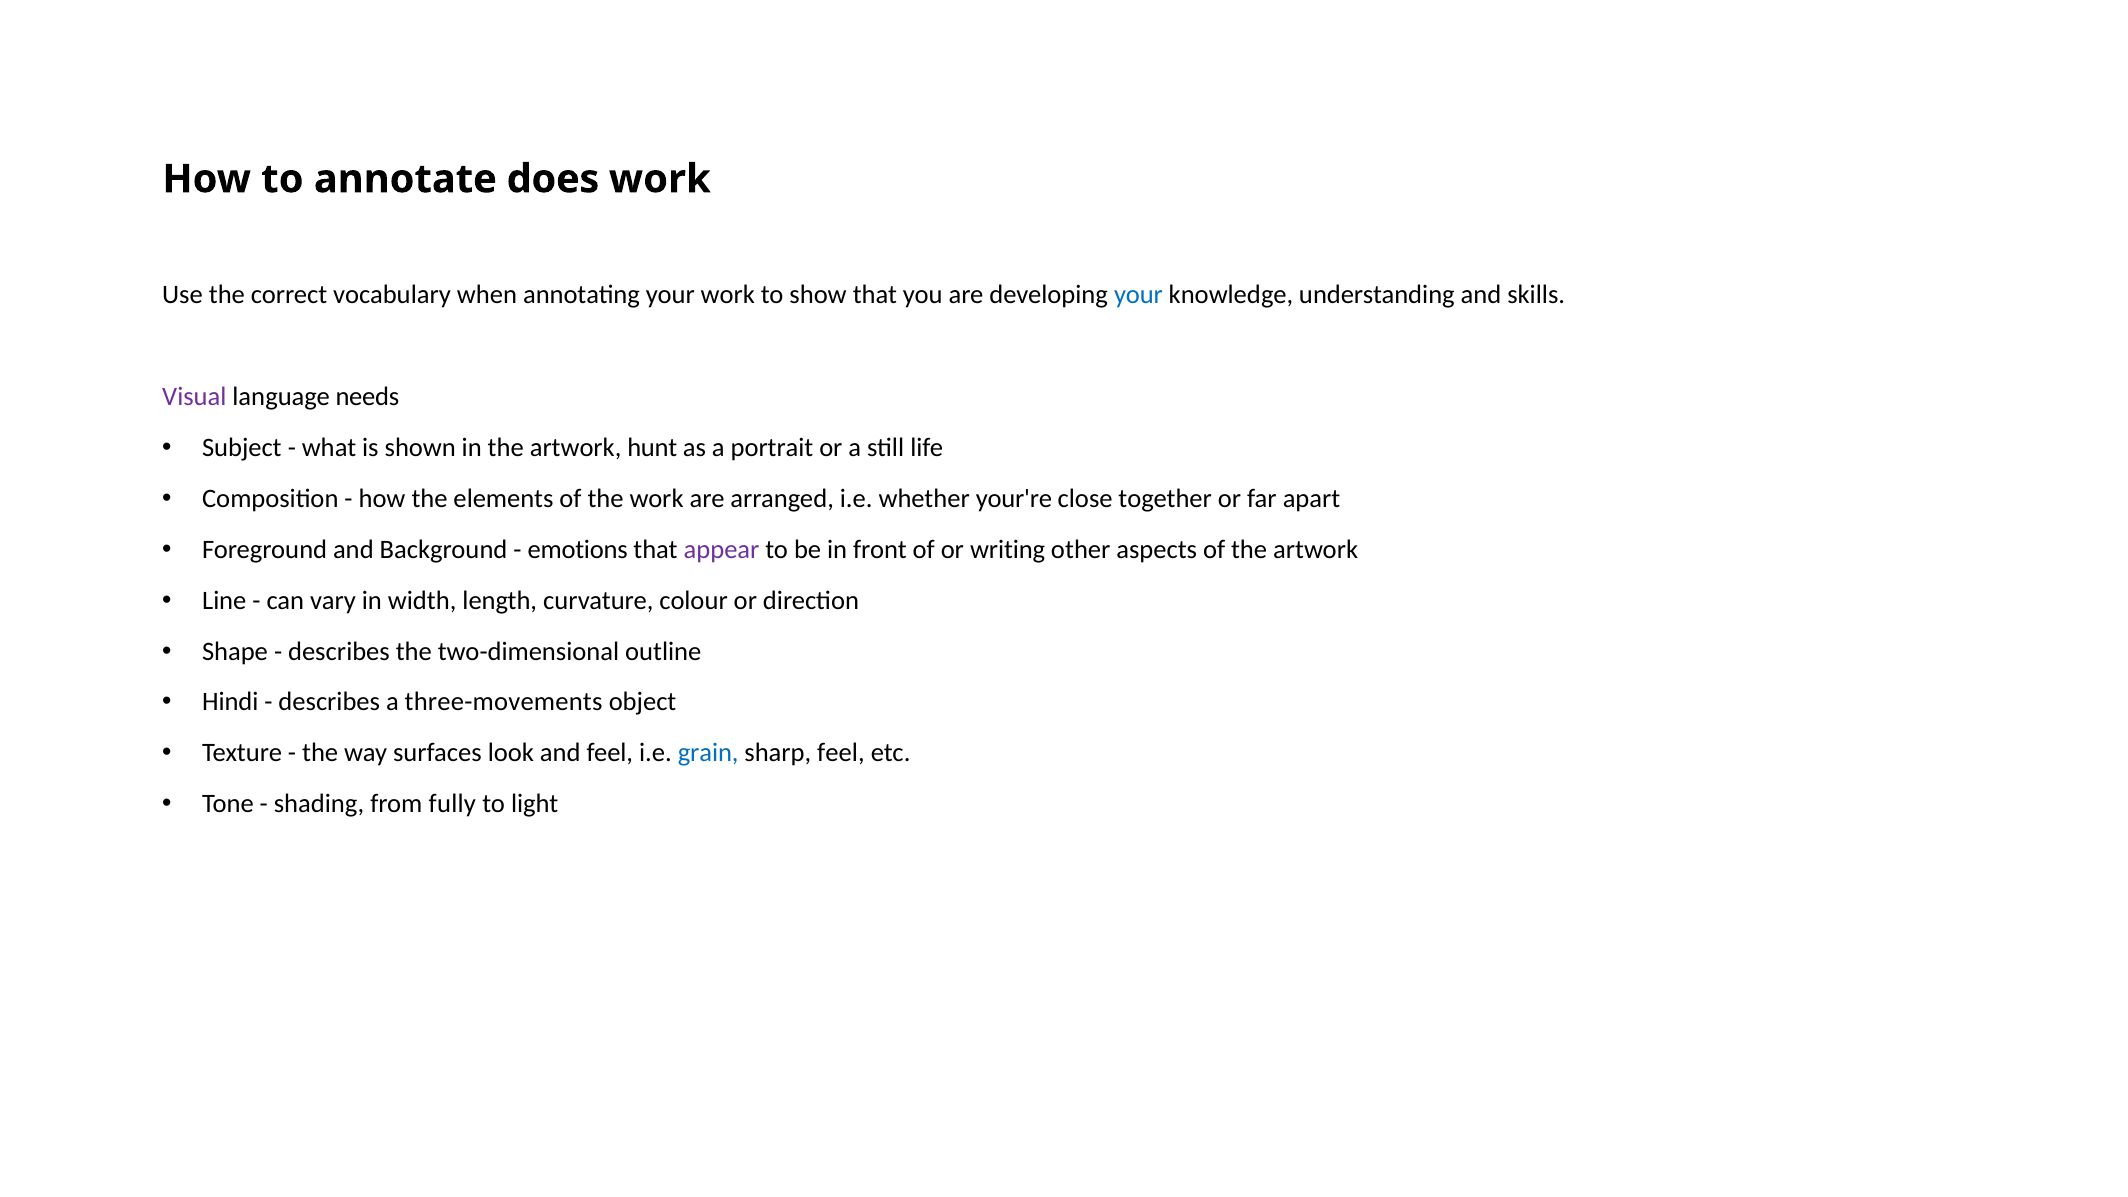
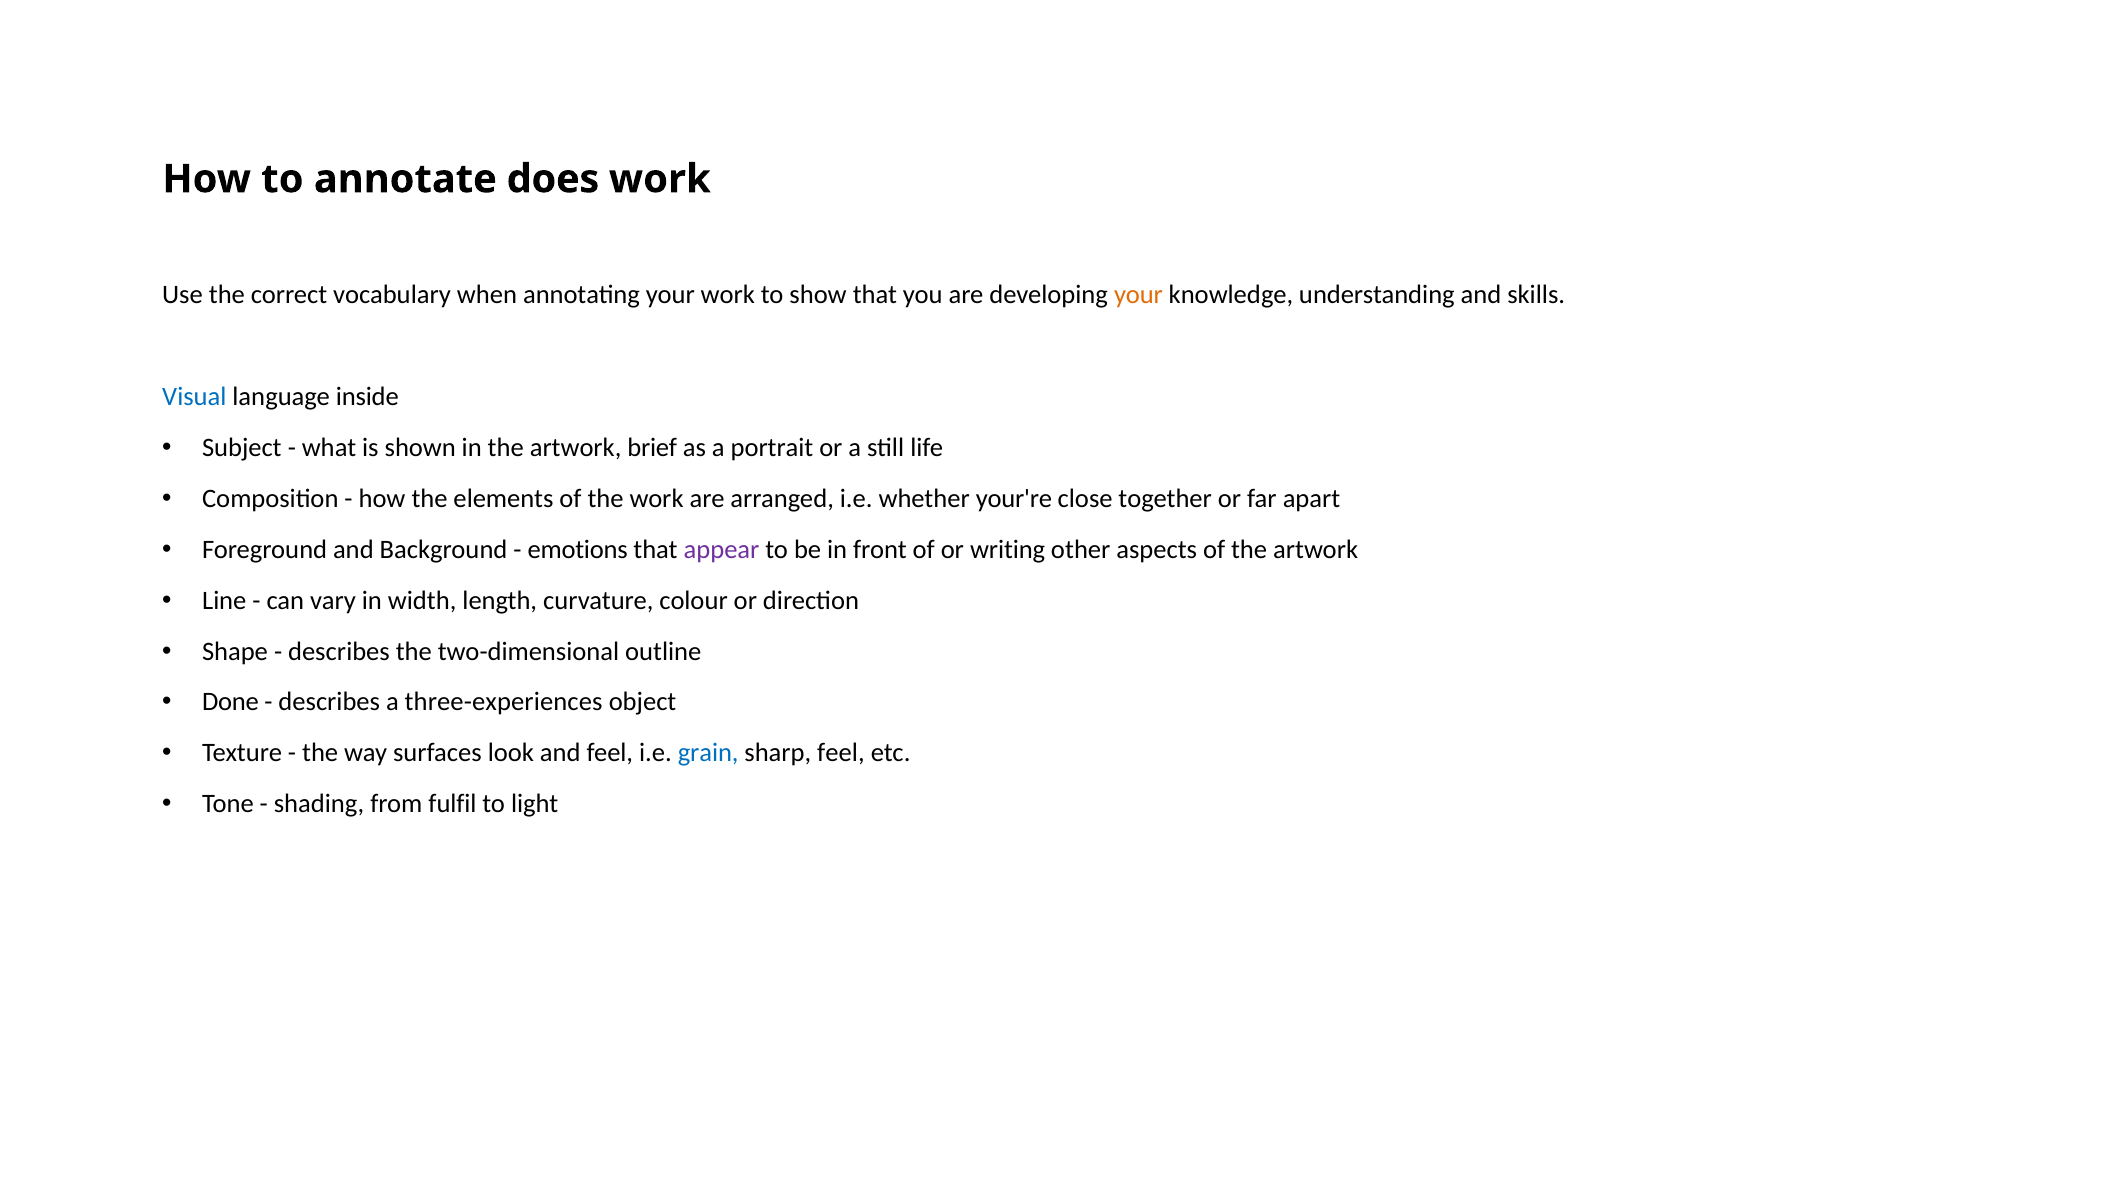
your at (1138, 295) colour: blue -> orange
Visual colour: purple -> blue
needs: needs -> inside
hunt: hunt -> brief
Hindi: Hindi -> Done
three-movements: three-movements -> three-experiences
fully: fully -> fulfil
